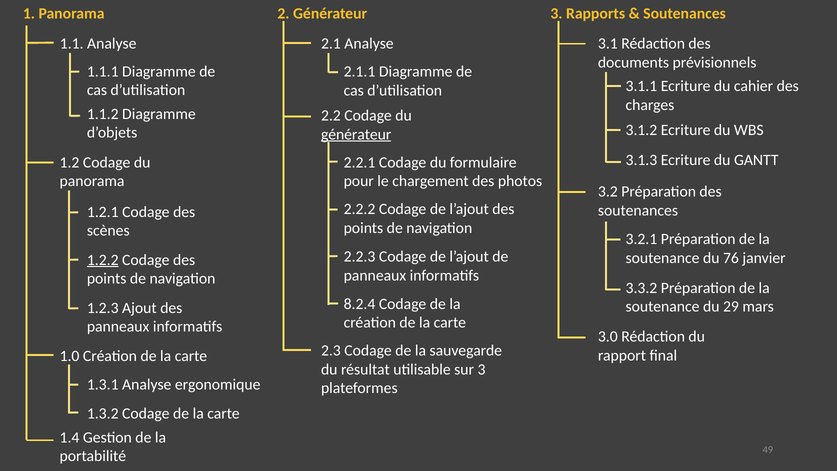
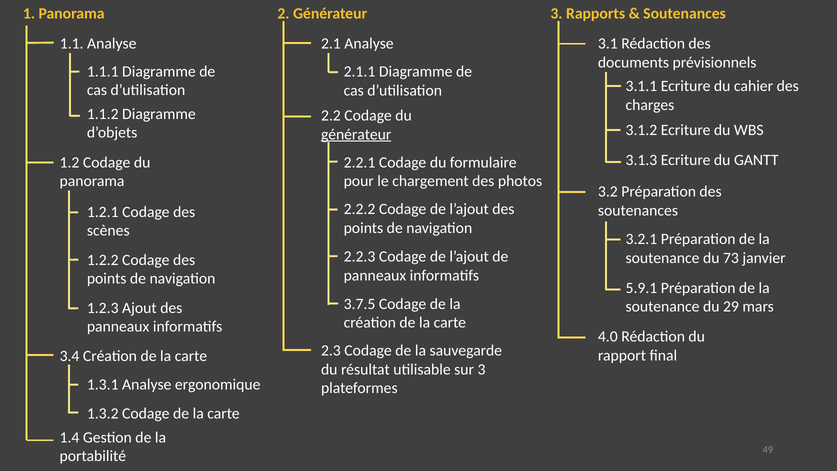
76: 76 -> 73
1.2.2 underline: present -> none
3.3.2: 3.3.2 -> 5.9.1
8.2.4: 8.2.4 -> 3.7.5
3.0: 3.0 -> 4.0
1.0: 1.0 -> 3.4
